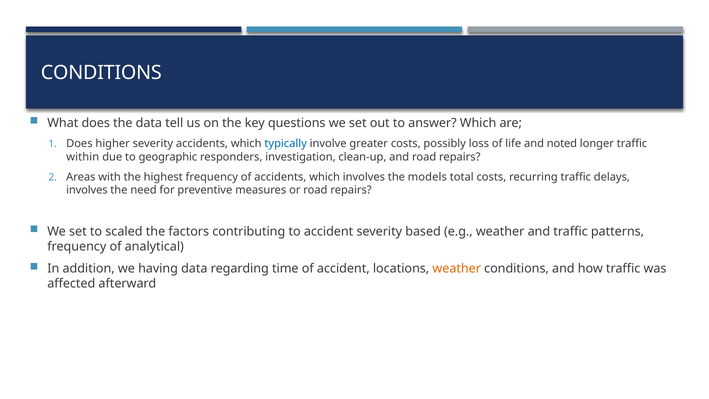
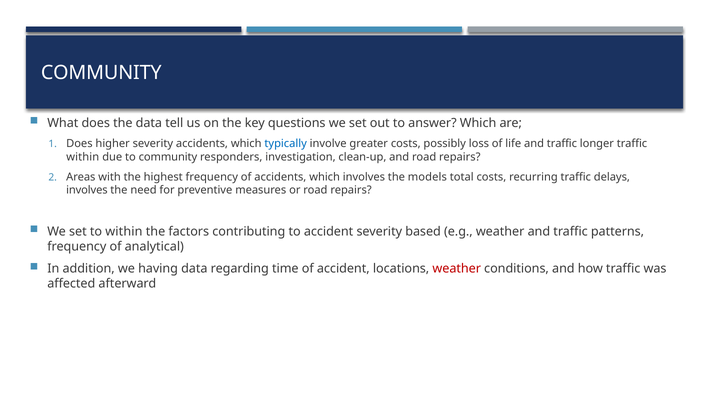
CONDITIONS at (101, 73): CONDITIONS -> COMMUNITY
life and noted: noted -> traffic
to geographic: geographic -> community
to scaled: scaled -> within
weather at (457, 268) colour: orange -> red
